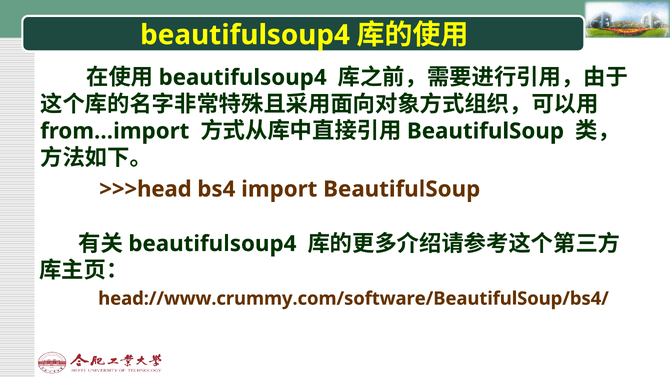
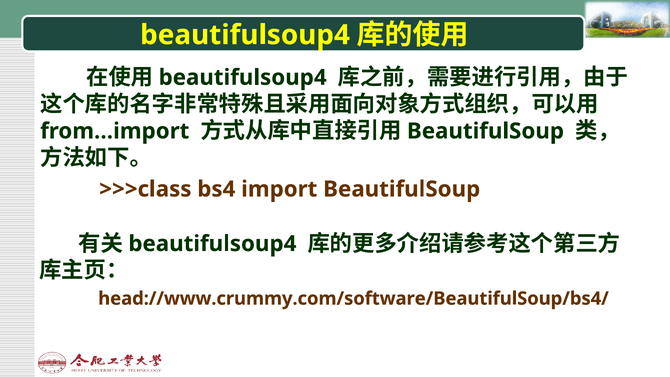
>>>head: >>>head -> >>>class
